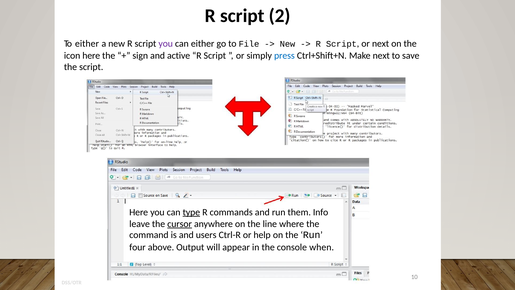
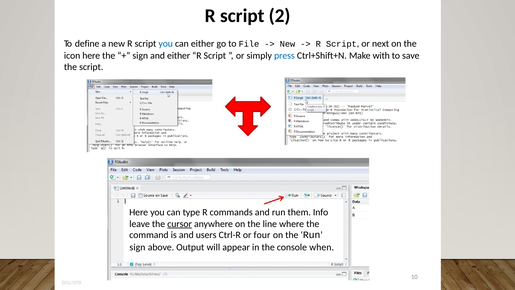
To either: either -> define
you at (166, 44) colour: purple -> blue
and active: active -> either
Make next: next -> with
type underline: present -> none
help: help -> four
four at (138, 247): four -> sign
